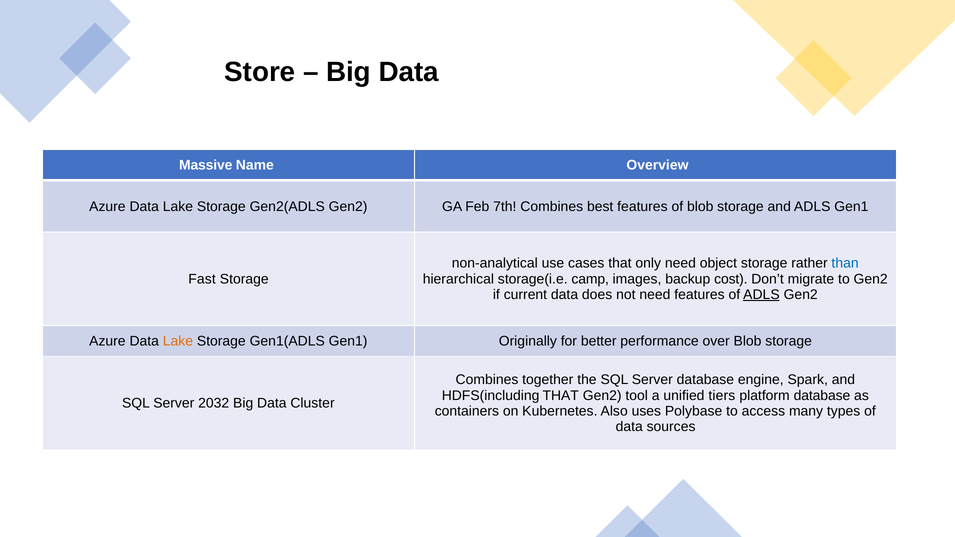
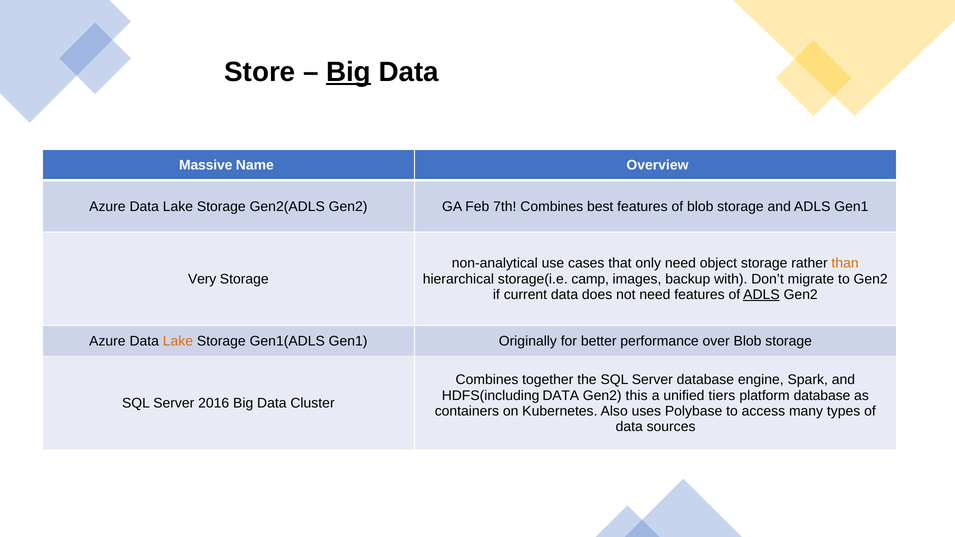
Big at (349, 72) underline: none -> present
than colour: blue -> orange
Fast: Fast -> Very
cost: cost -> with
HDFS(including THAT: THAT -> DATA
tool: tool -> this
2032: 2032 -> 2016
